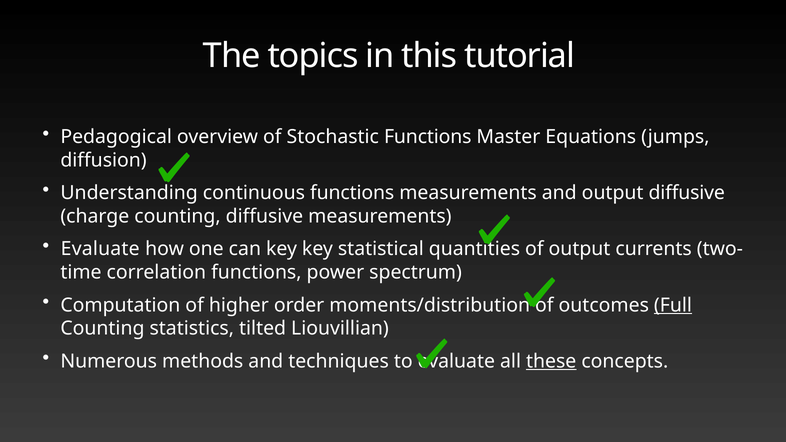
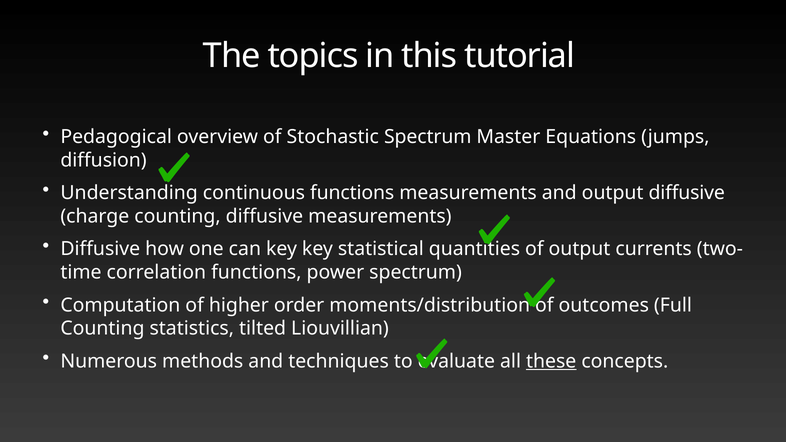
Stochastic Functions: Functions -> Spectrum
Evaluate at (100, 249): Evaluate -> Diffusive
Full underline: present -> none
